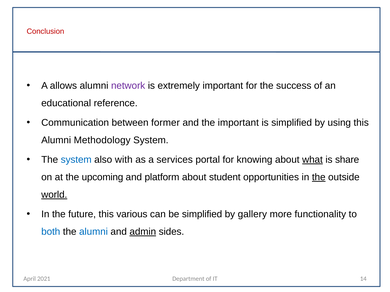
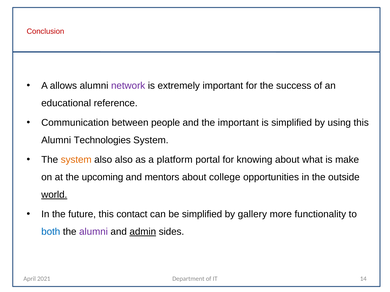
former: former -> people
Methodology: Methodology -> Technologies
system at (76, 160) colour: blue -> orange
also with: with -> also
services: services -> platform
what underline: present -> none
share: share -> make
platform: platform -> mentors
student: student -> college
the at (319, 177) underline: present -> none
various: various -> contact
alumni at (93, 232) colour: blue -> purple
